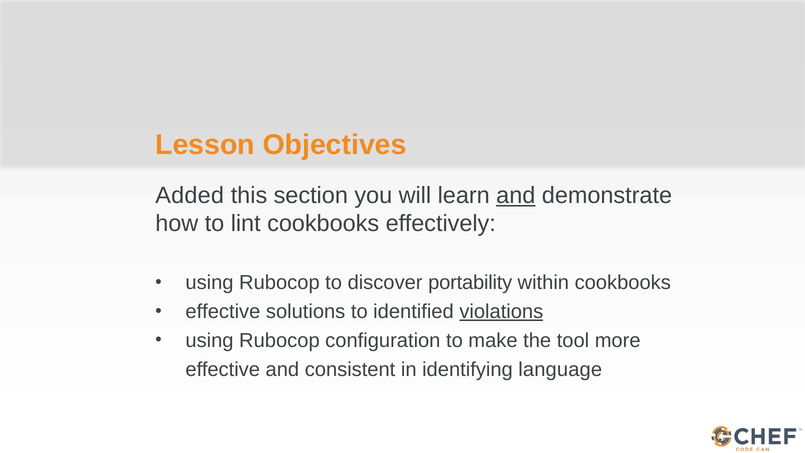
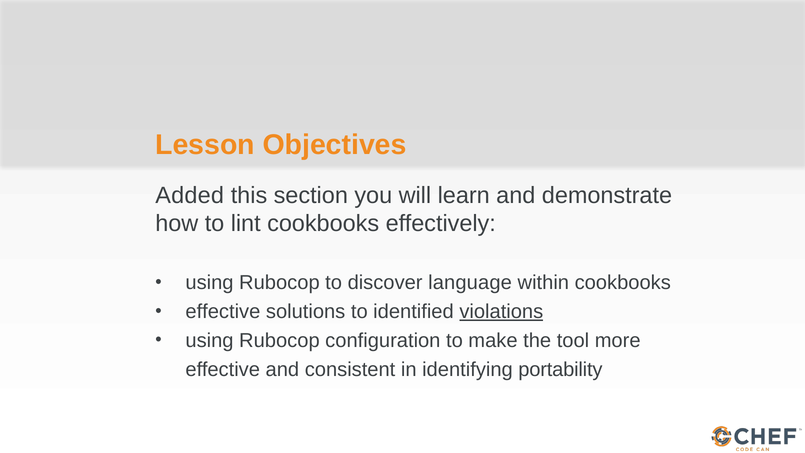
and at (516, 195) underline: present -> none
portability: portability -> language
language: language -> portability
